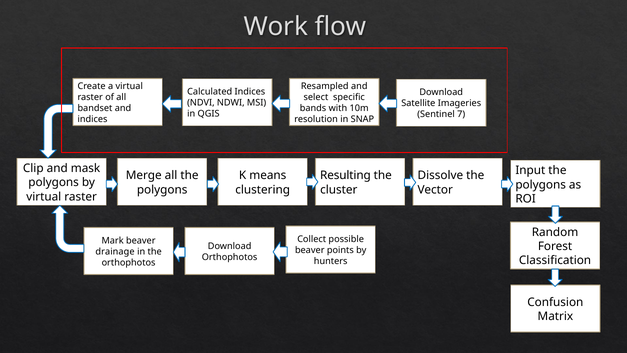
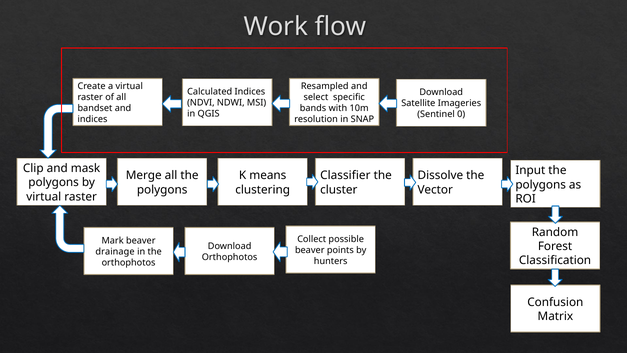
7: 7 -> 0
Resulting: Resulting -> Classifier
